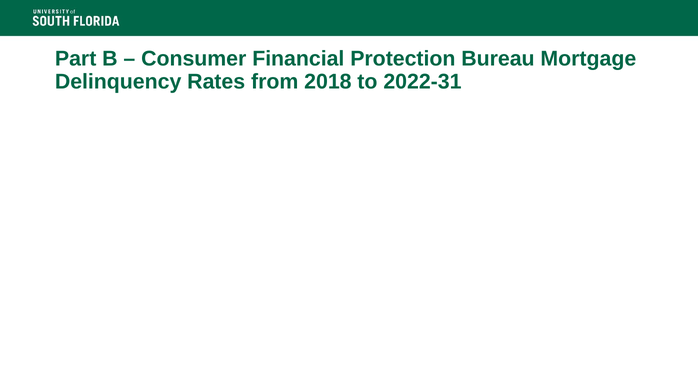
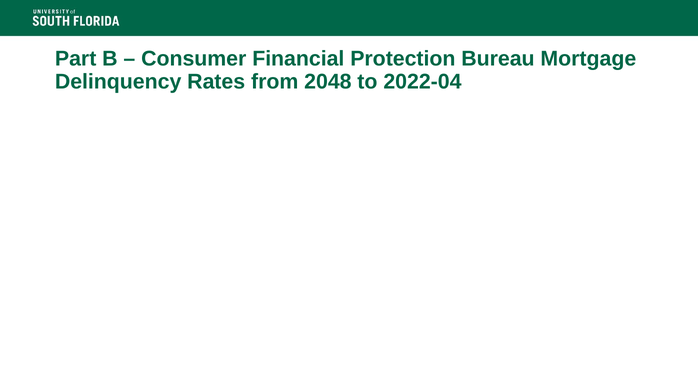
2018: 2018 -> 2048
2022-31: 2022-31 -> 2022-04
